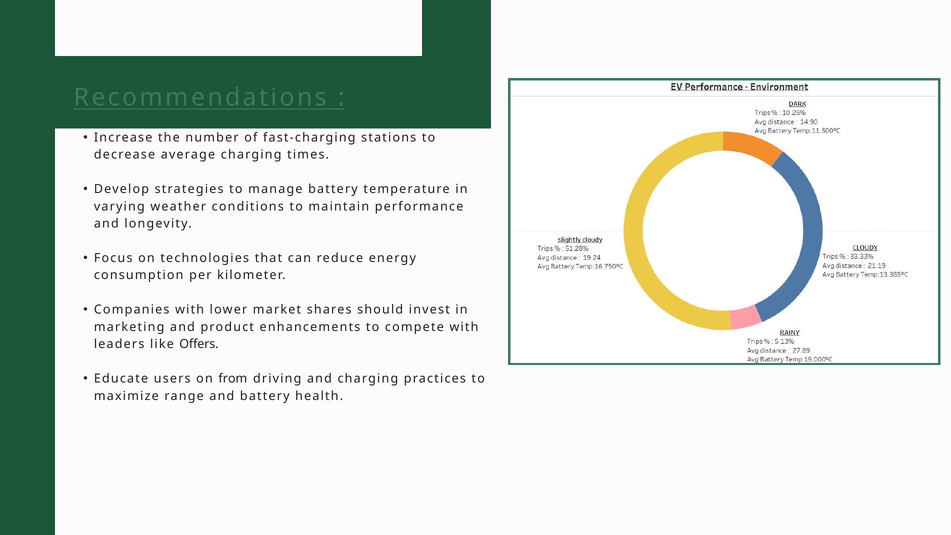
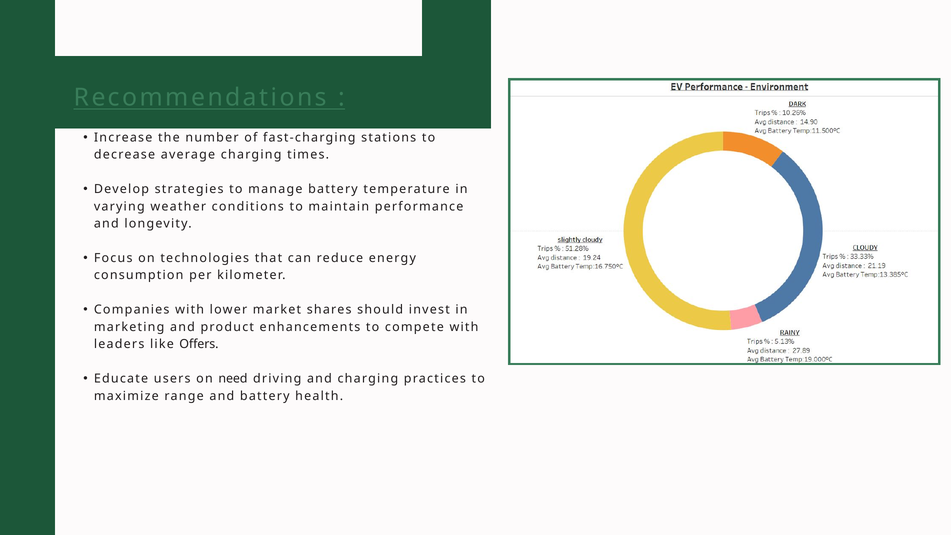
from: from -> need
